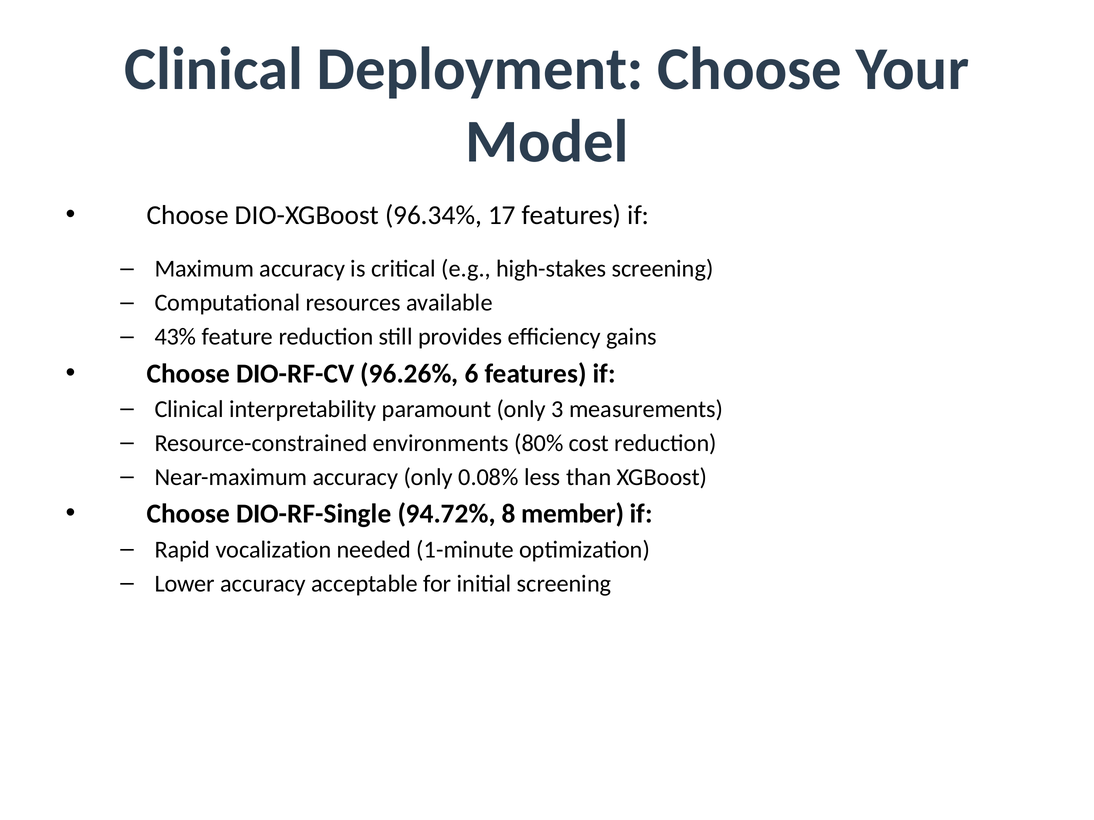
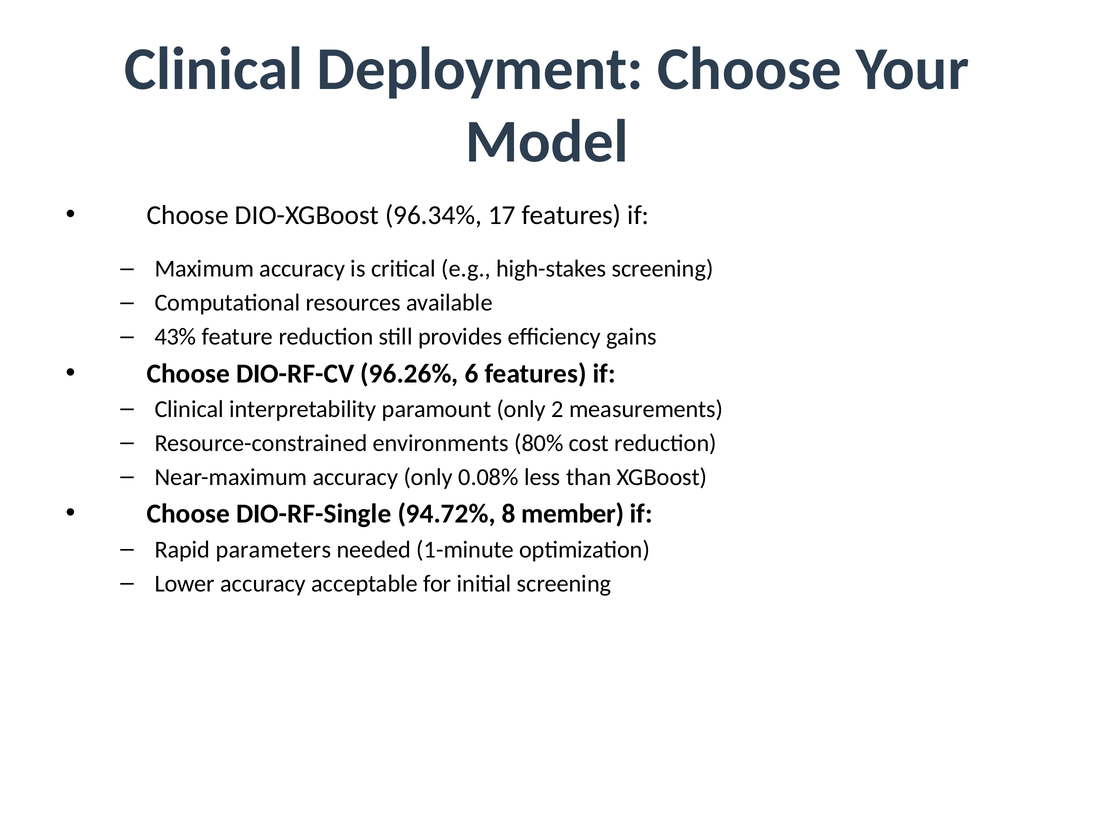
3: 3 -> 2
vocalization: vocalization -> parameters
